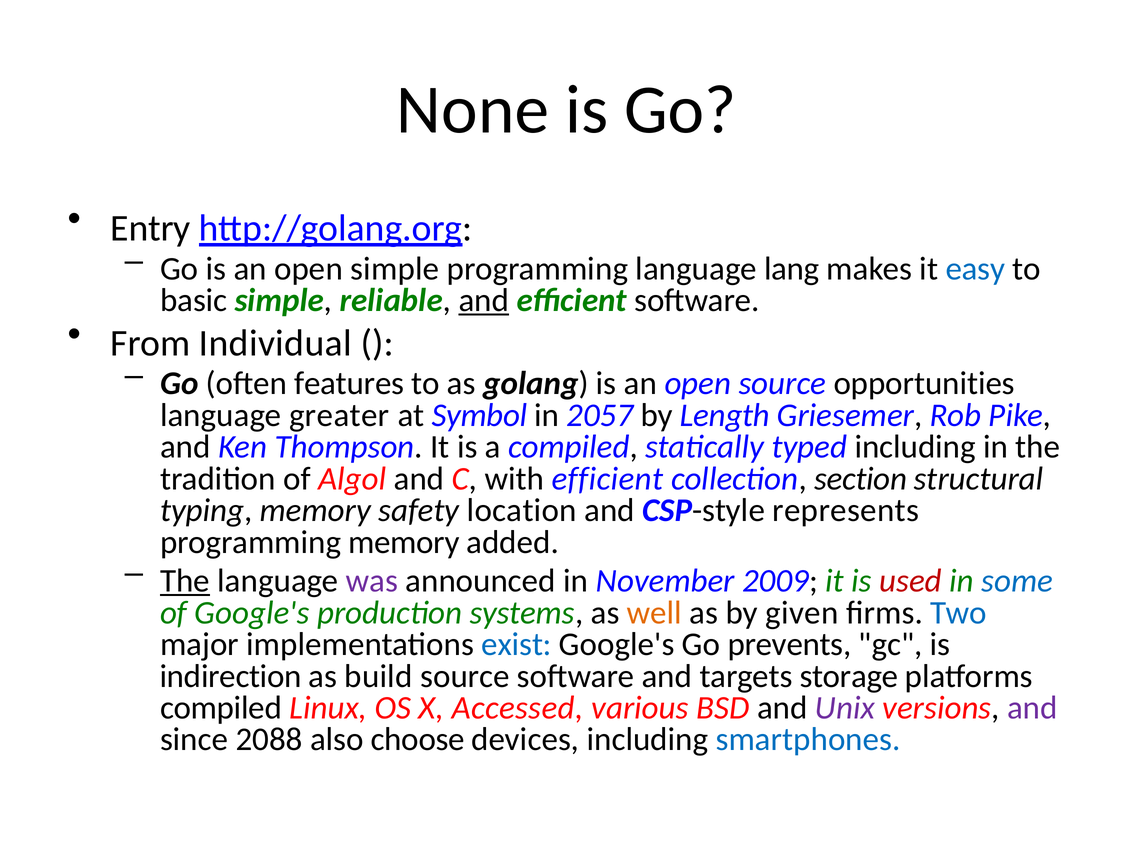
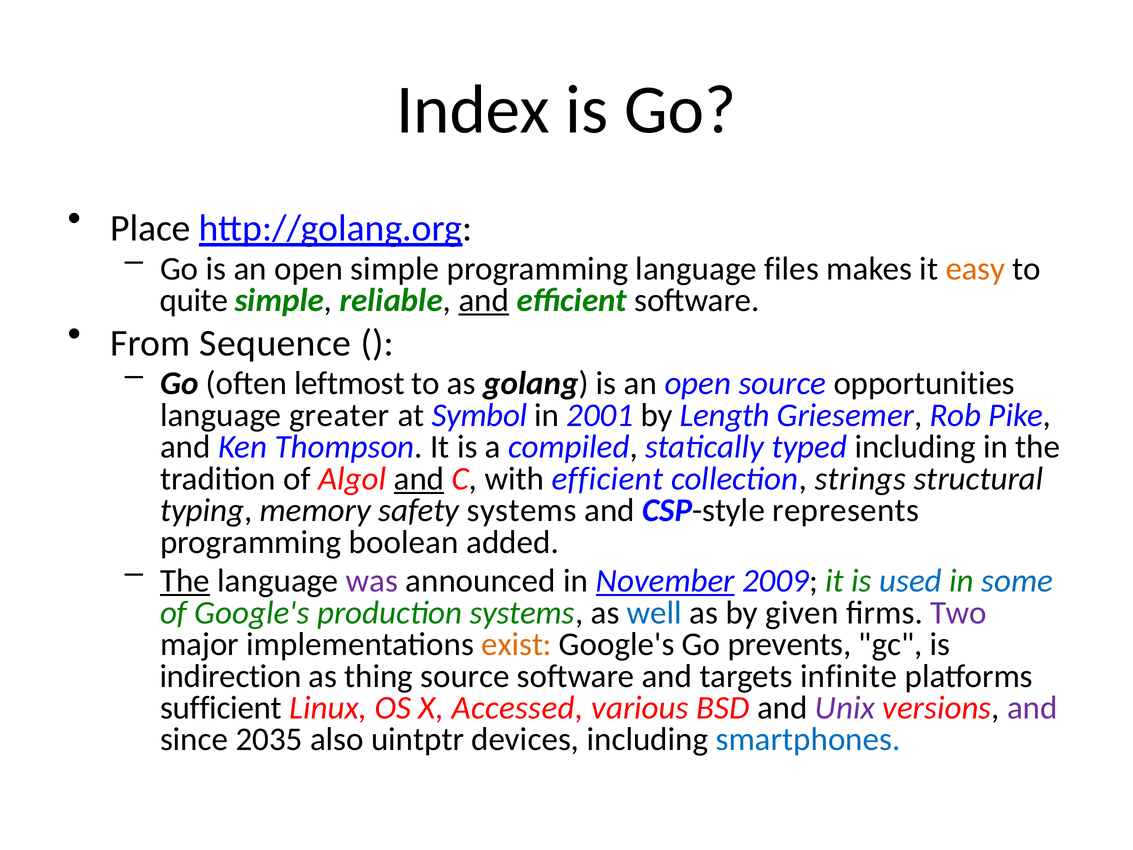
None: None -> Index
Entry: Entry -> Place
lang: lang -> files
easy colour: blue -> orange
basic: basic -> quite
Individual: Individual -> Sequence
features: features -> leftmost
2057: 2057 -> 2001
and at (419, 479) underline: none -> present
section: section -> strings
safety location: location -> systems
programming memory: memory -> boolean
November underline: none -> present
used colour: red -> blue
well colour: orange -> blue
Two colour: blue -> purple
exist colour: blue -> orange
build: build -> thing
storage: storage -> infinite
compiled at (221, 708): compiled -> sufficient
2088: 2088 -> 2035
choose: choose -> uintptr
